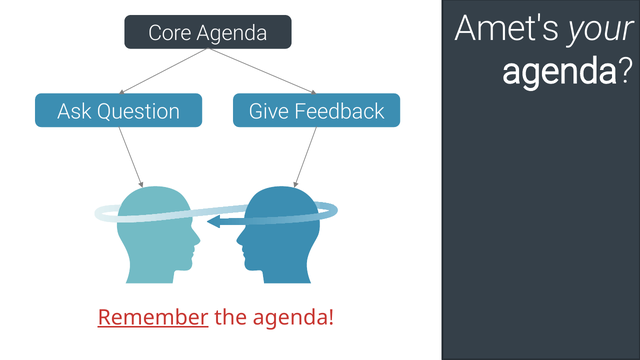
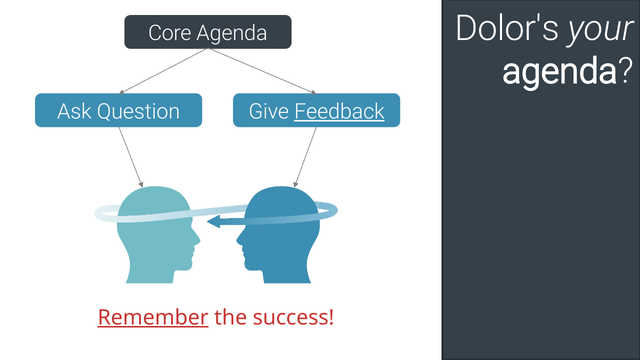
Amet's: Amet's -> Dolor's
Feedback underline: none -> present
the agenda: agenda -> success
